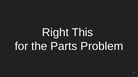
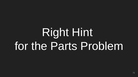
This: This -> Hint
